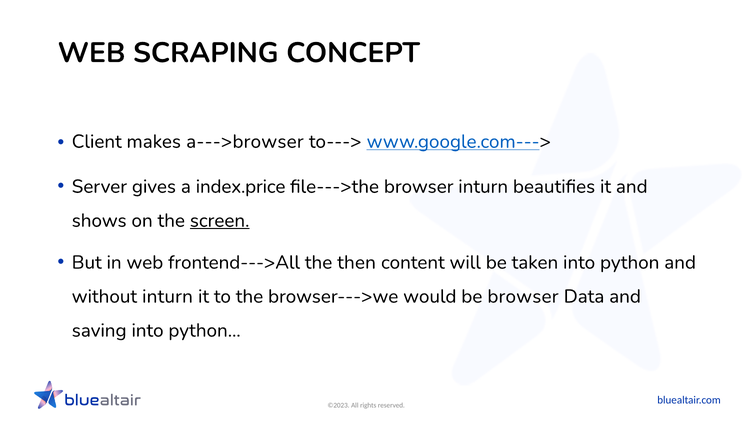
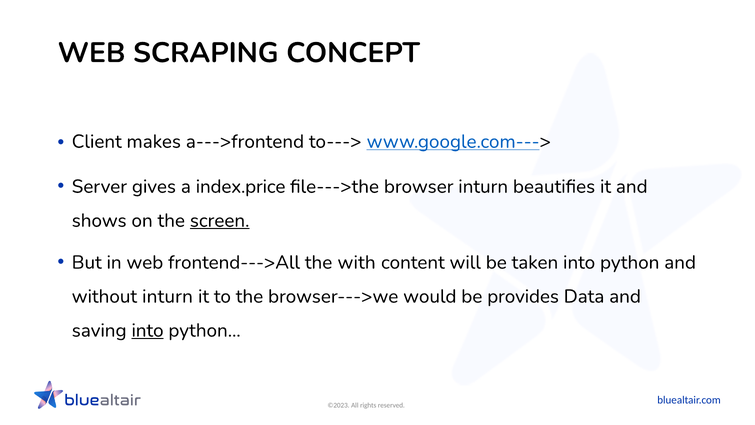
a--->browser: a--->browser -> a--->frontend
then: then -> with
be browser: browser -> provides
into at (148, 330) underline: none -> present
